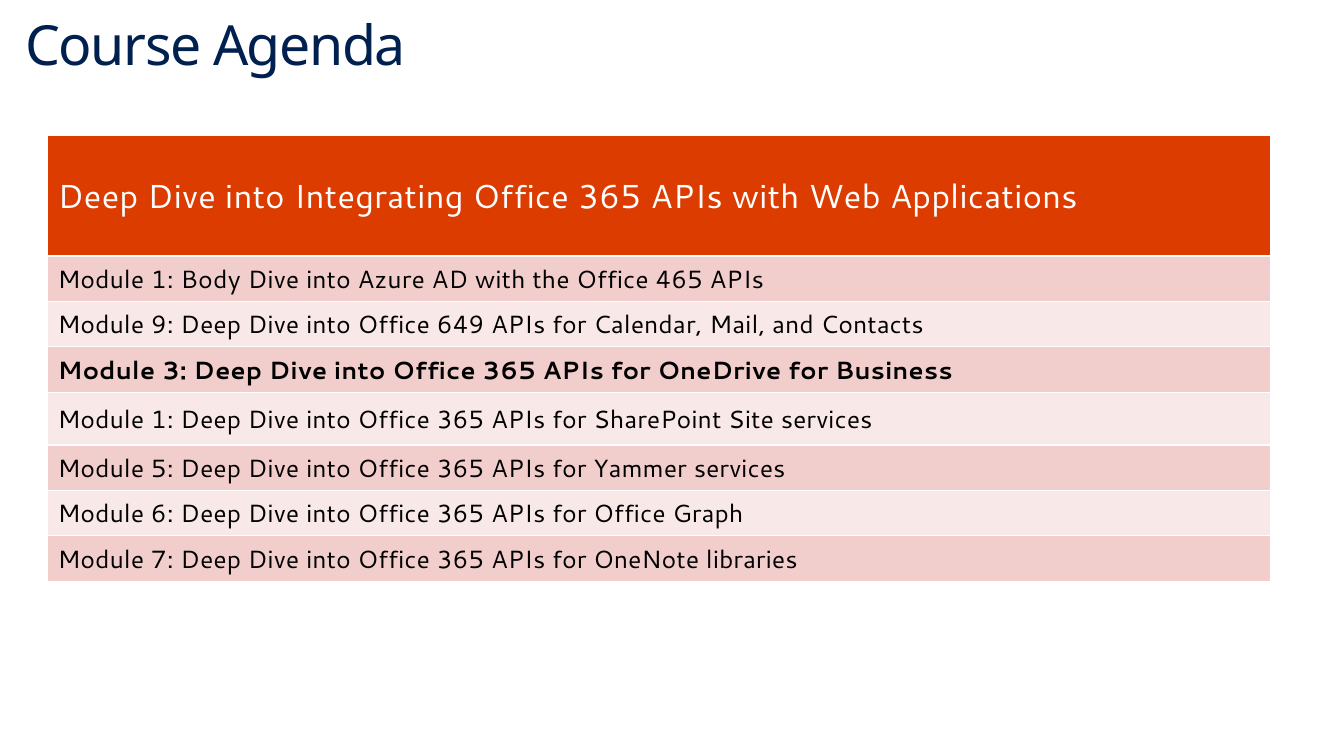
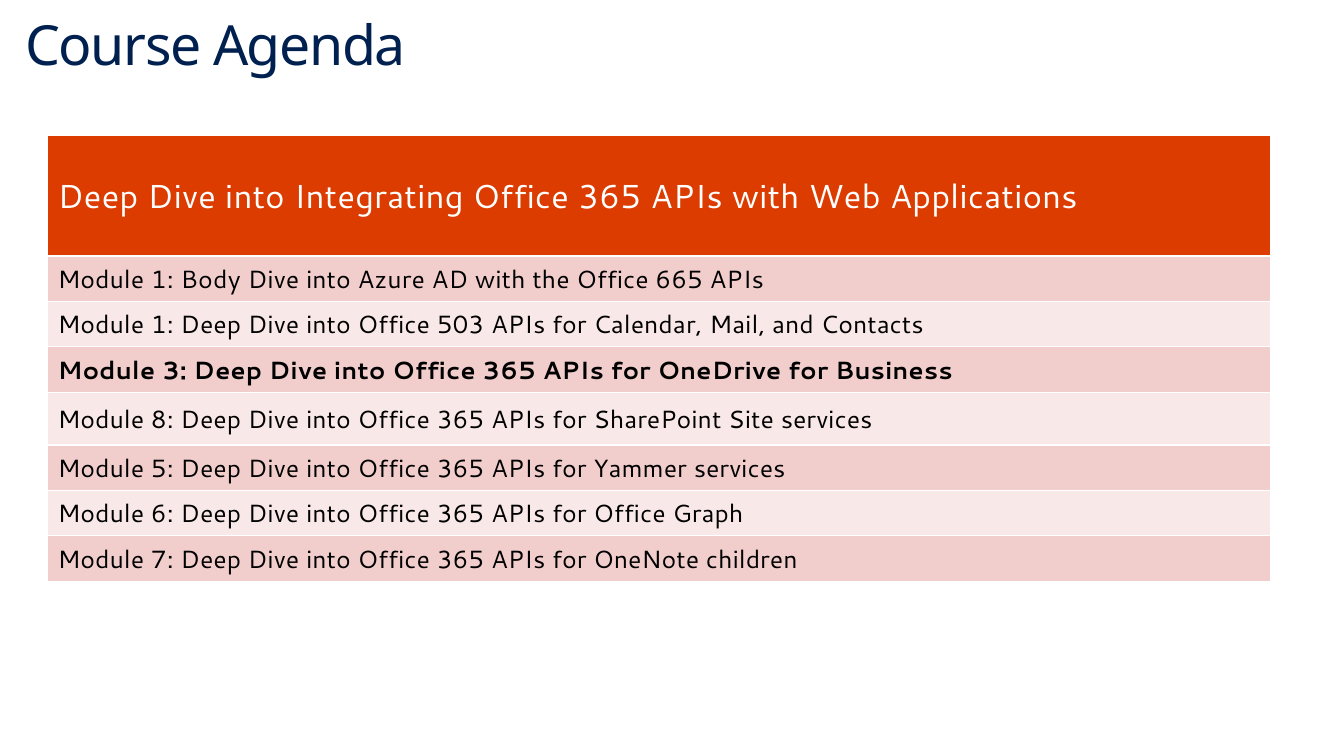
465: 465 -> 665
9 at (162, 326): 9 -> 1
649: 649 -> 503
1 at (162, 420): 1 -> 8
libraries: libraries -> children
